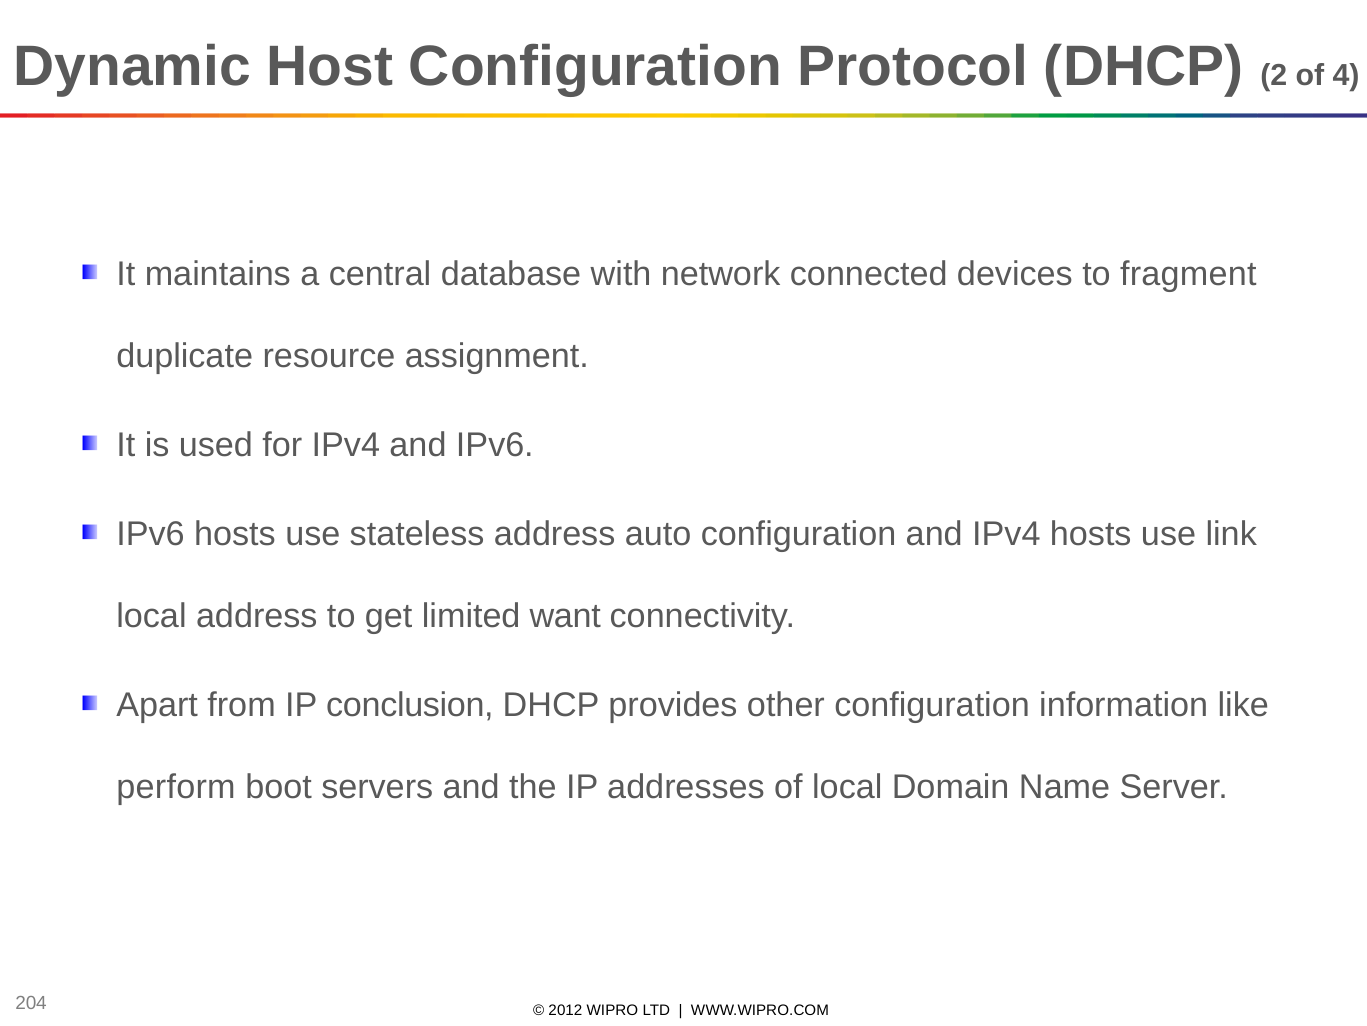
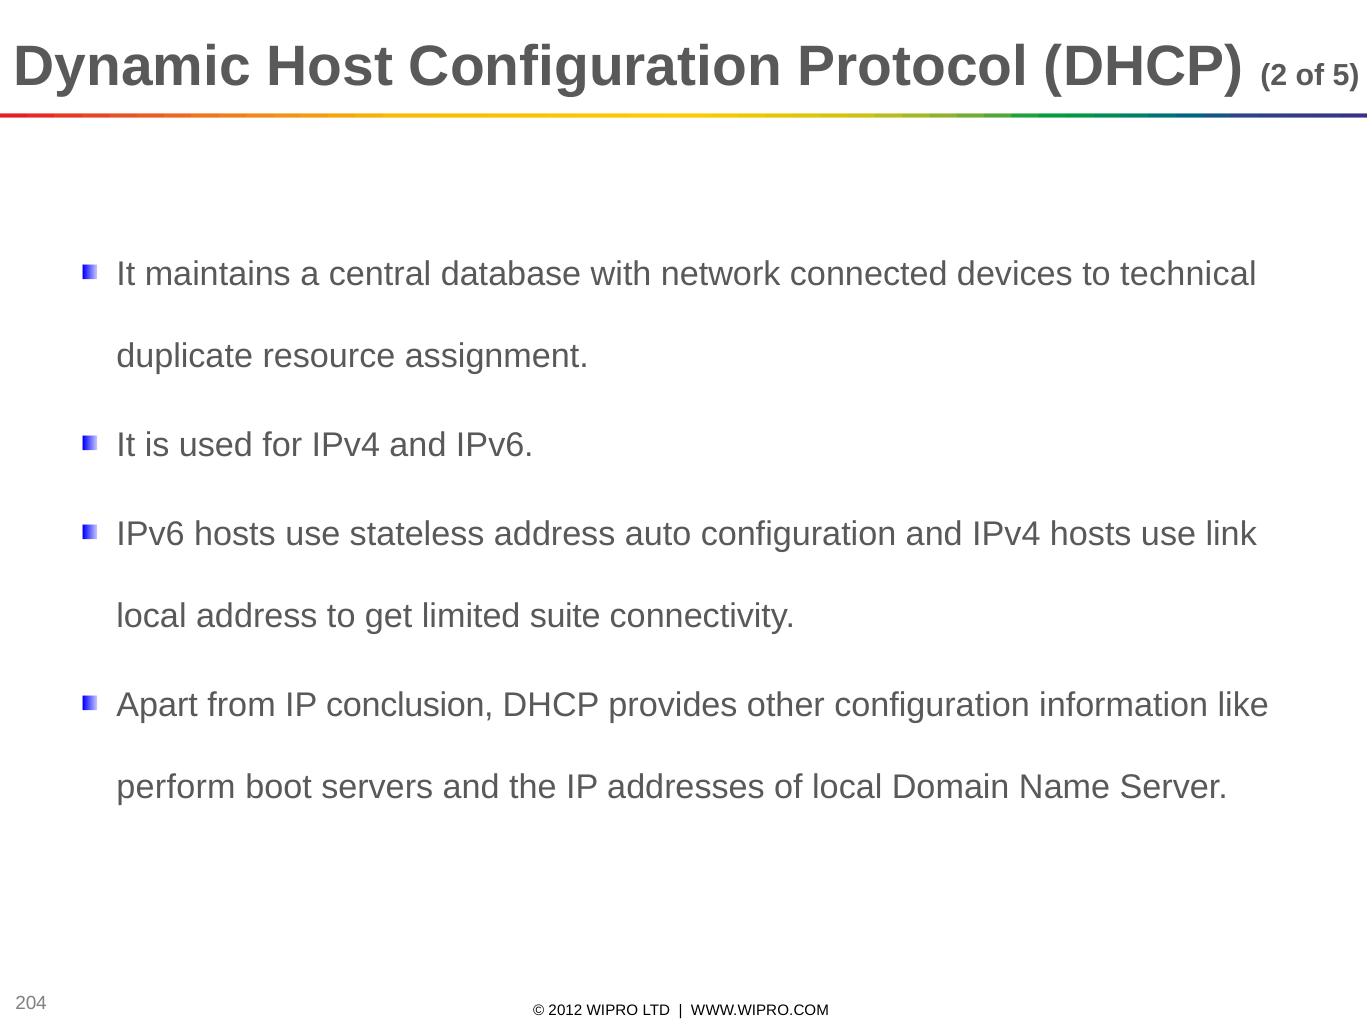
4: 4 -> 5
fragment: fragment -> technical
want: want -> suite
